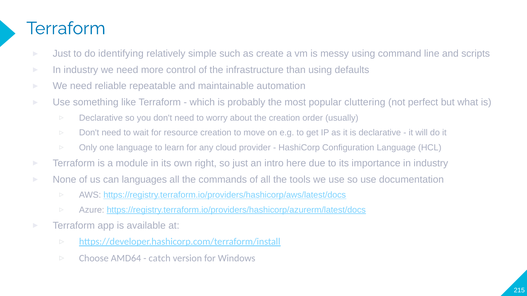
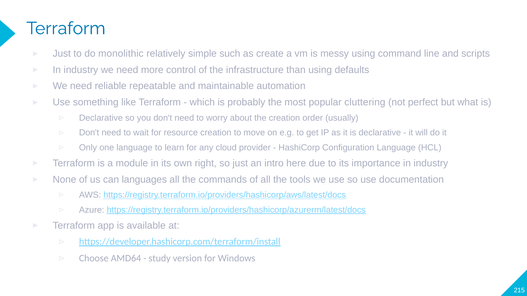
identifying: identifying -> monolithic
catch: catch -> study
